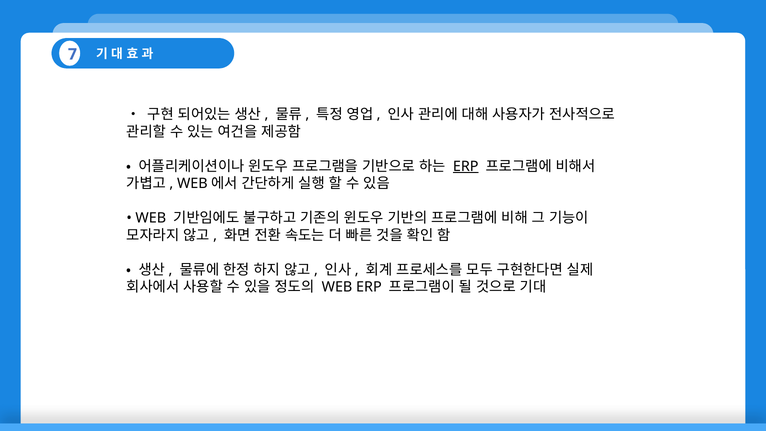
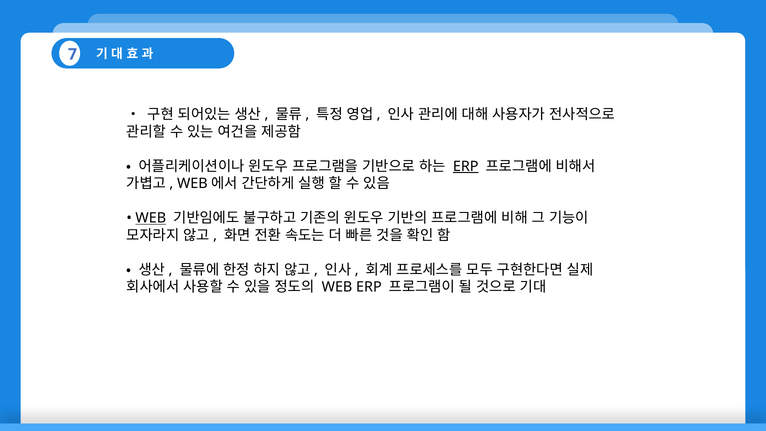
WEB at (151, 218) underline: none -> present
